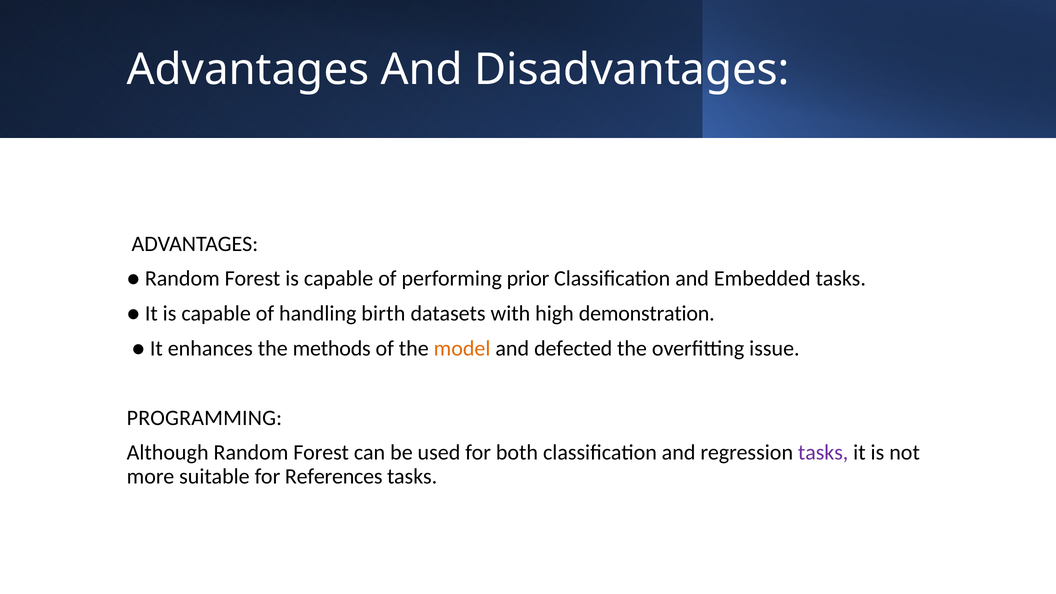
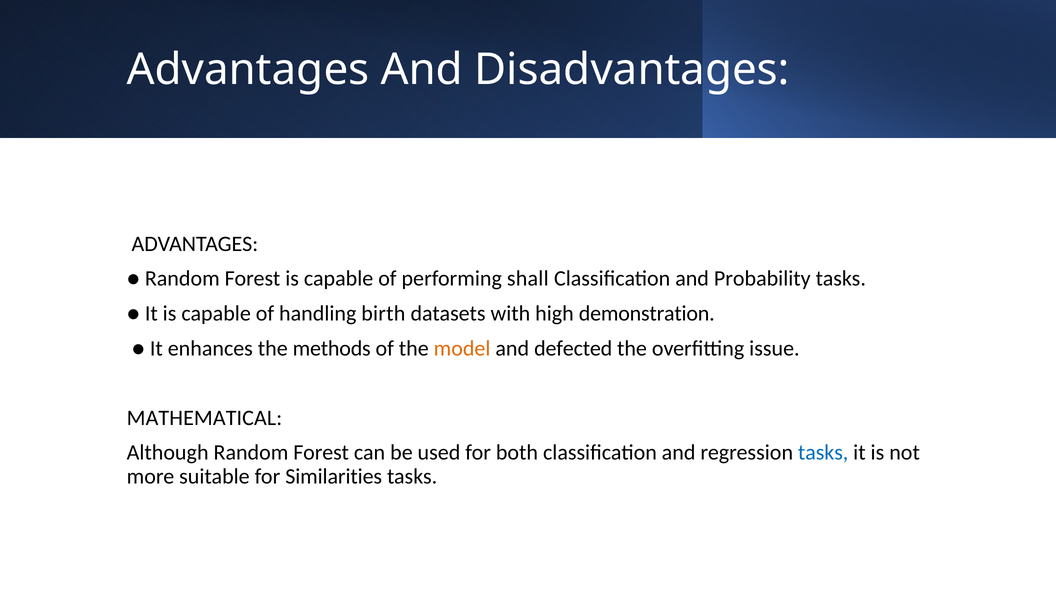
prior: prior -> shall
Embedded: Embedded -> Probability
PROGRAMMING: PROGRAMMING -> MATHEMATICAL
tasks at (823, 453) colour: purple -> blue
References: References -> Similarities
